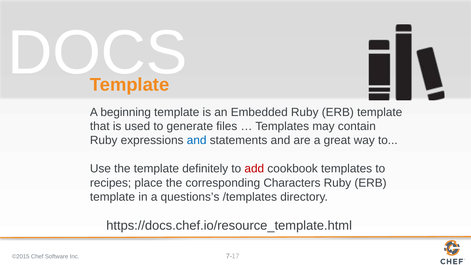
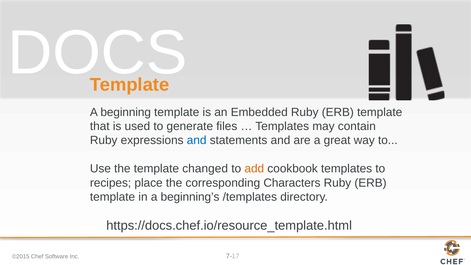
definitely: definitely -> changed
add colour: red -> orange
questions’s: questions’s -> beginning’s
